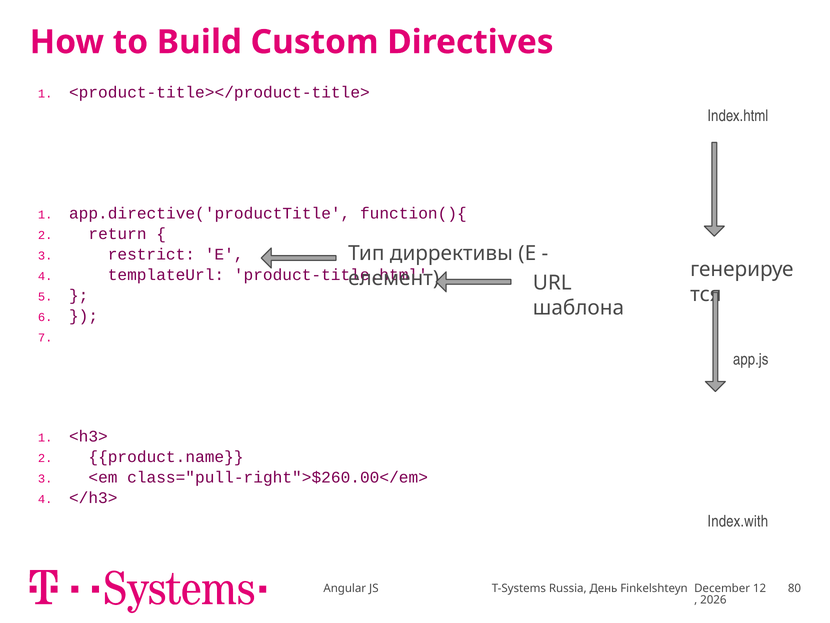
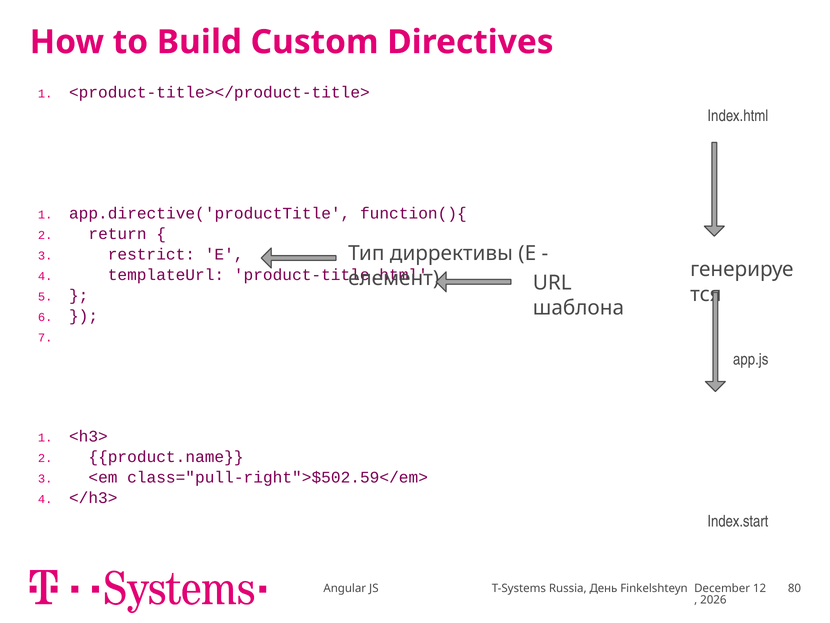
class="pull-right">$260.00</em>: class="pull-right">$260.00</em> -> class="pull-right">$502.59</em>
Index.with: Index.with -> Index.start
